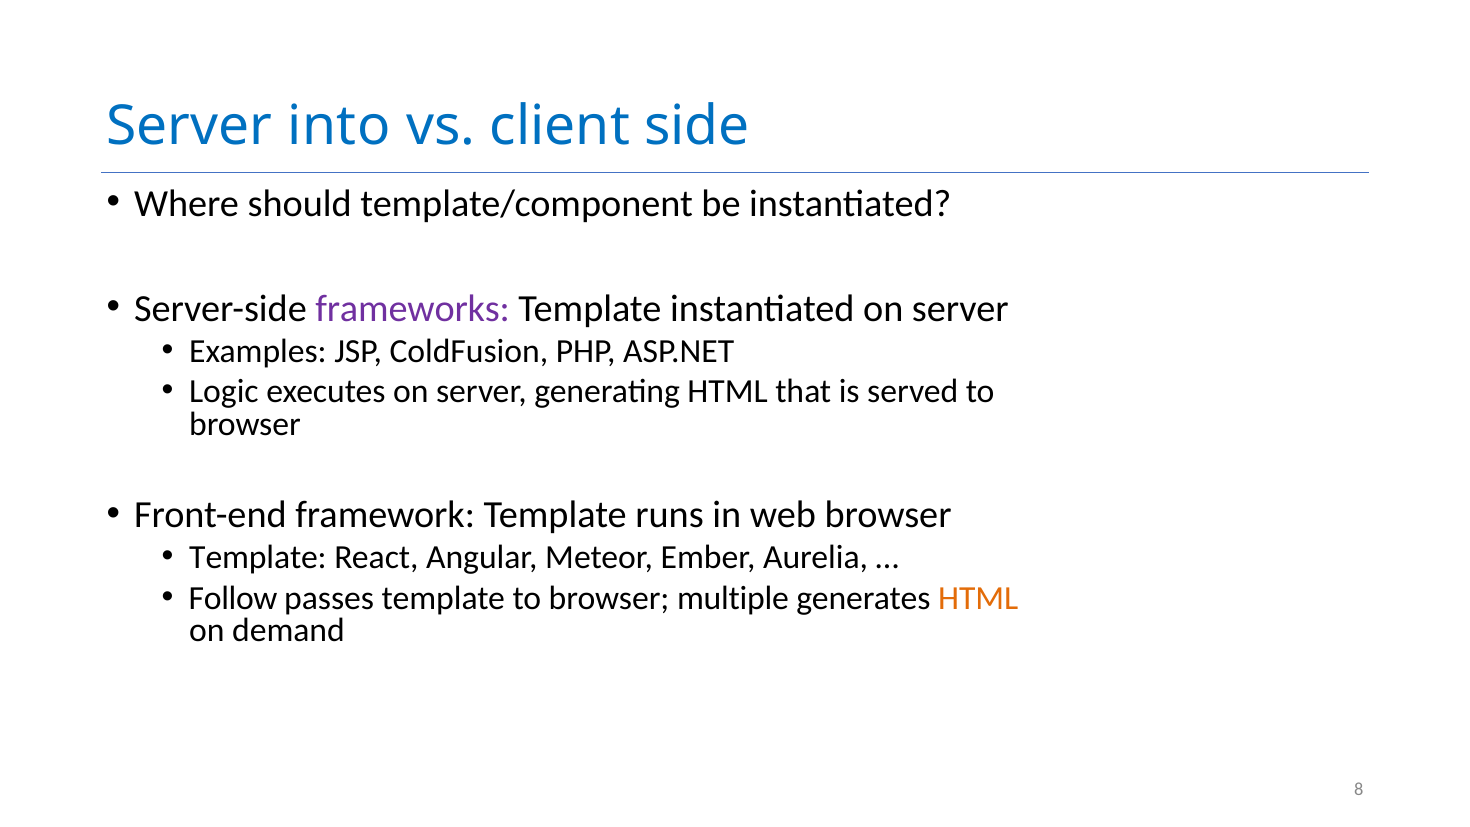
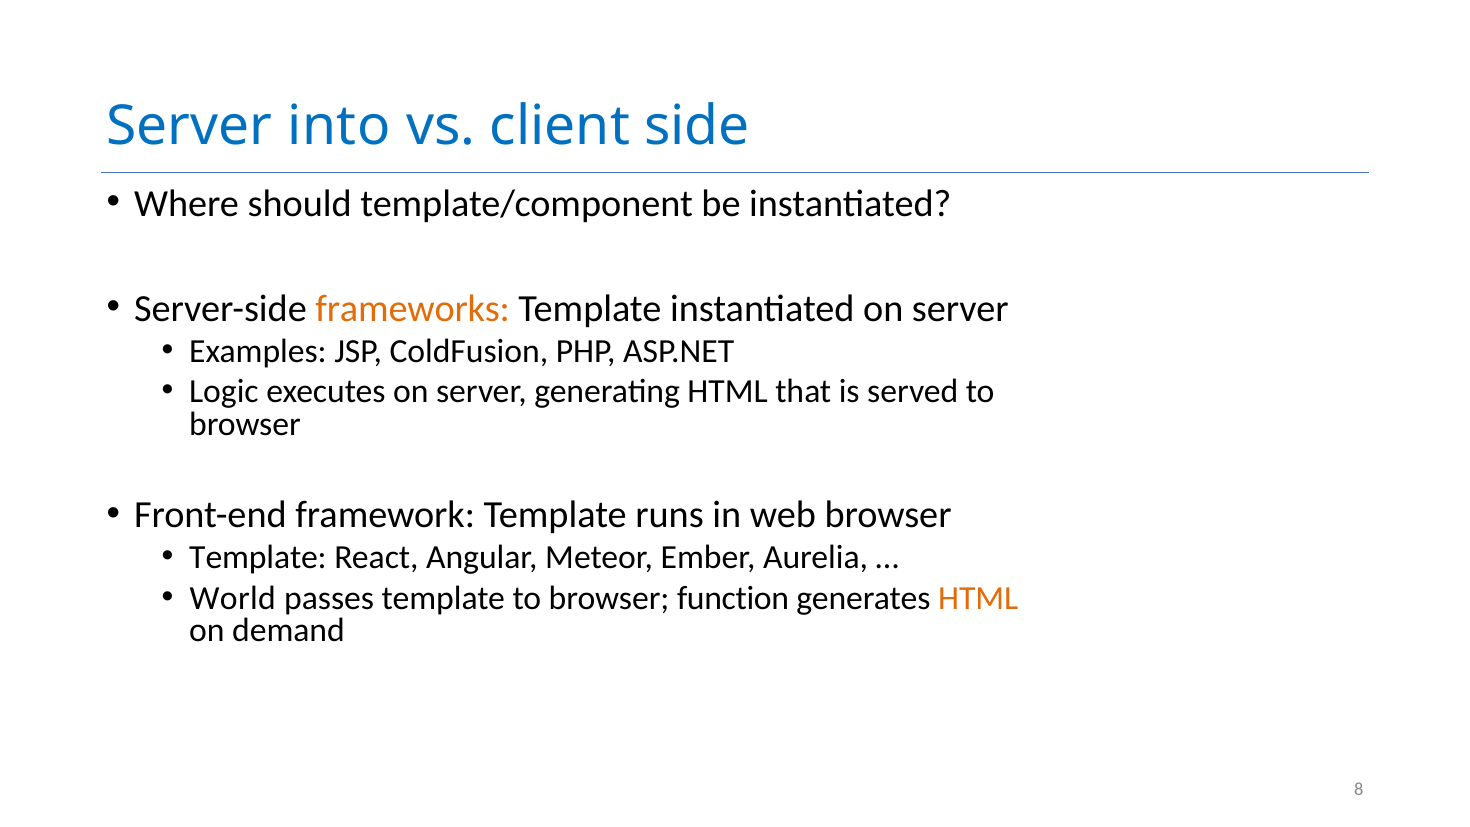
frameworks colour: purple -> orange
Follow: Follow -> World
multiple: multiple -> function
